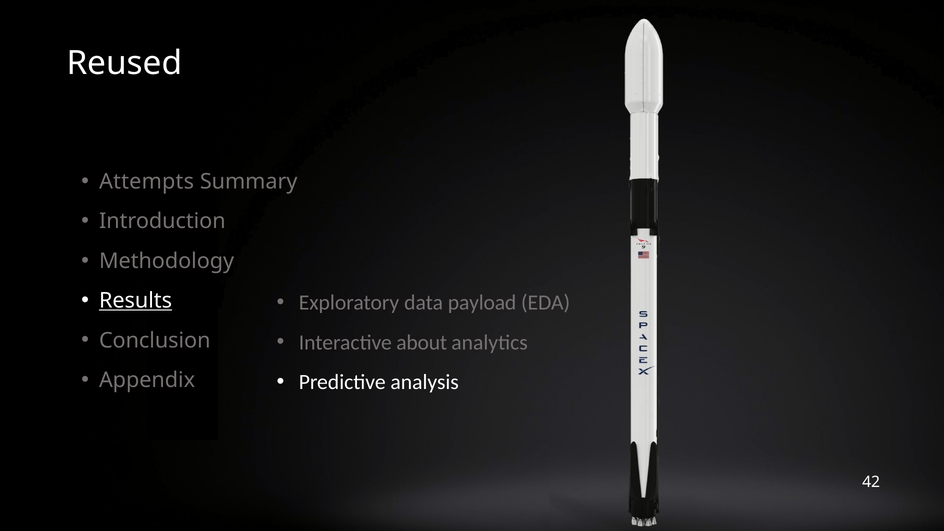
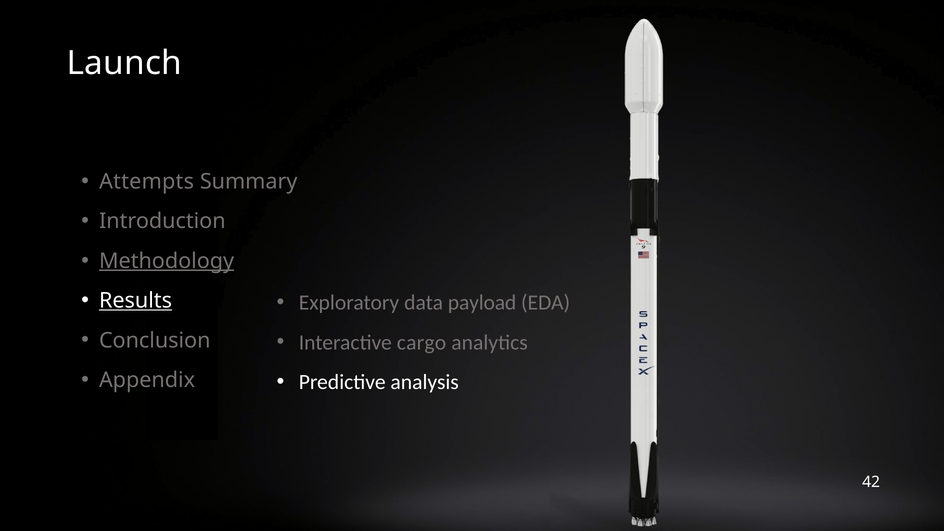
Reused: Reused -> Launch
Methodology underline: none -> present
about: about -> cargo
